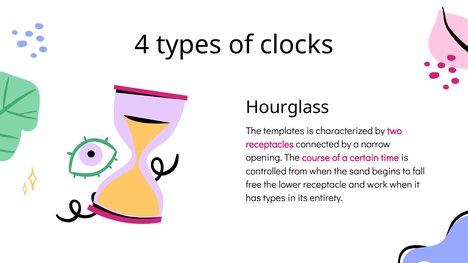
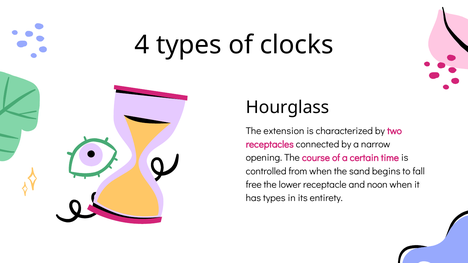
templates: templates -> extension
work: work -> noon
